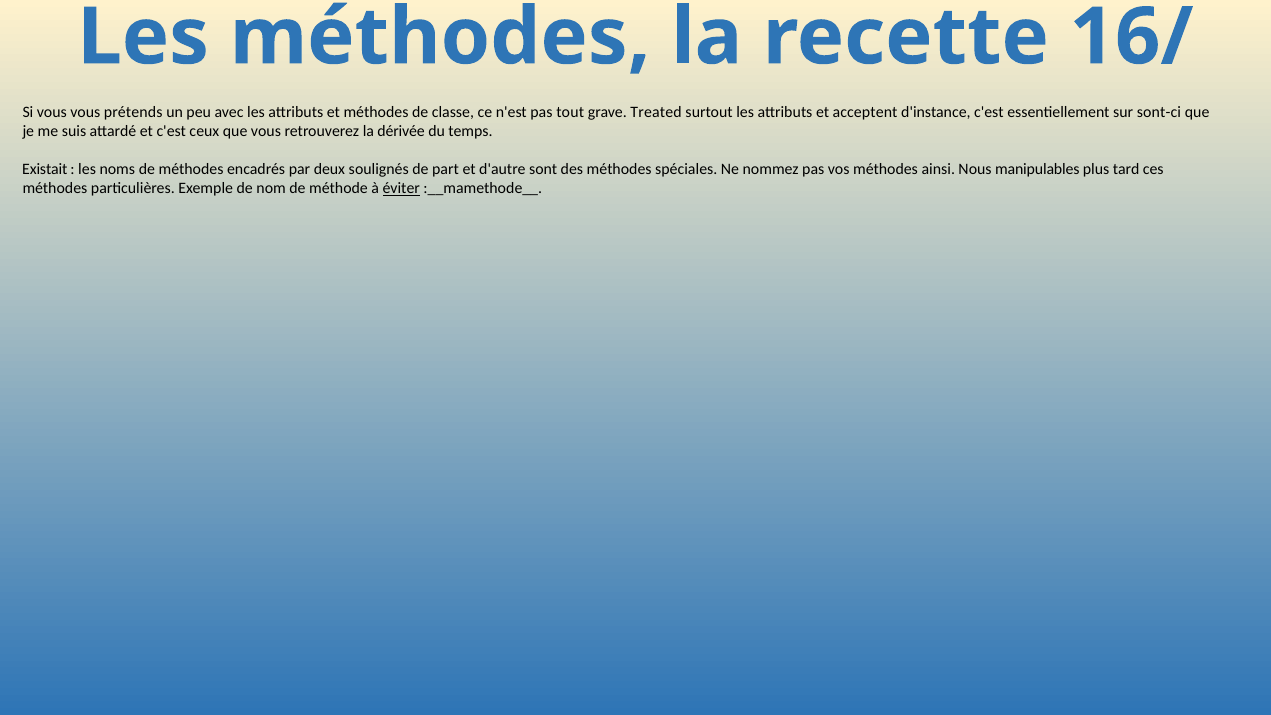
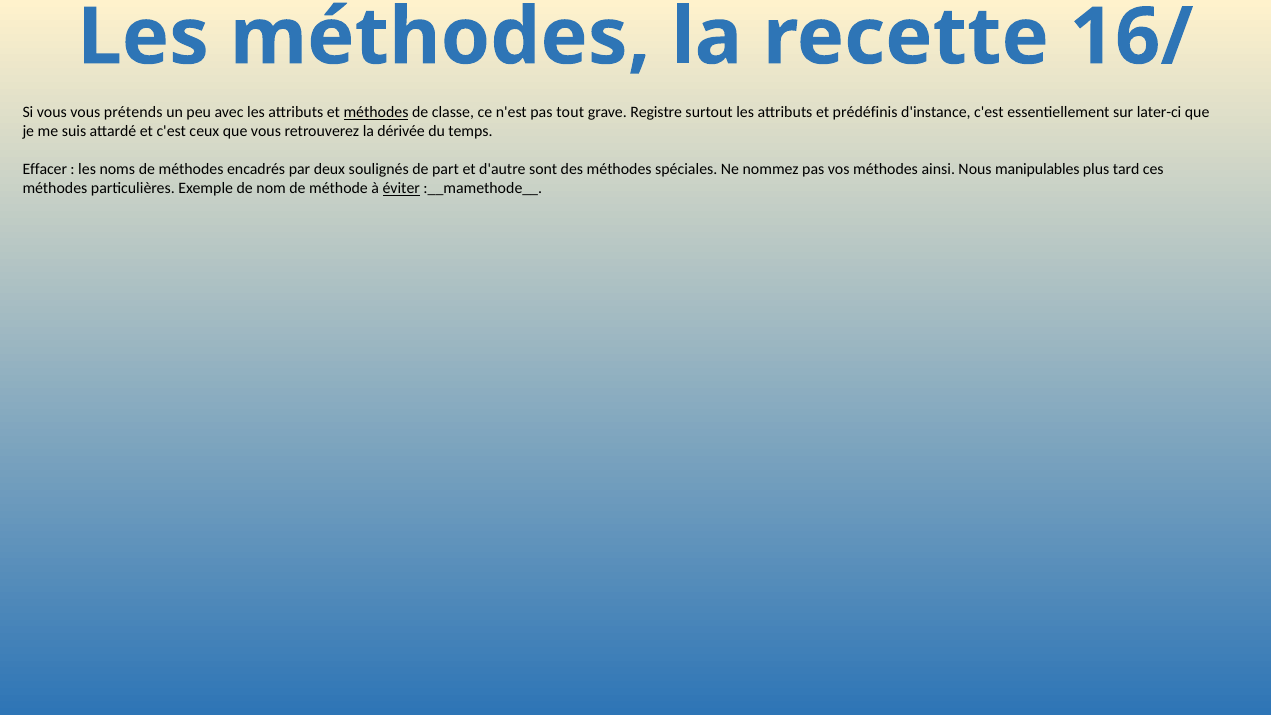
méthodes at (376, 112) underline: none -> present
Treated: Treated -> Registre
acceptent: acceptent -> prédéfinis
sont-ci: sont-ci -> later-ci
Existait: Existait -> Effacer
